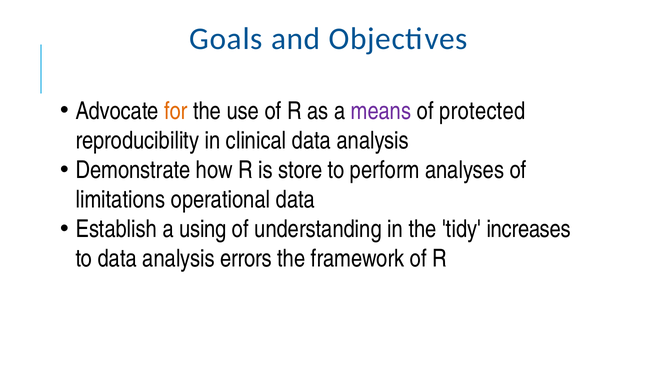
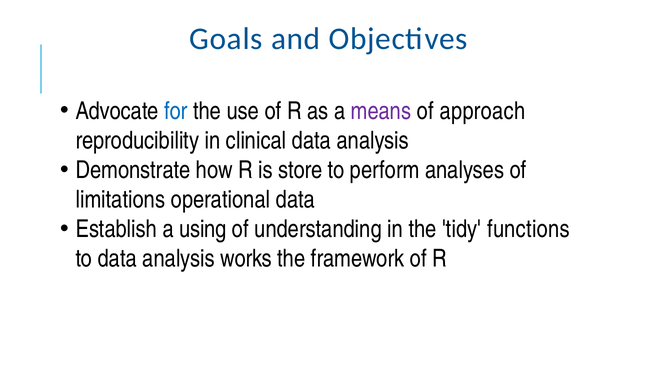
for colour: orange -> blue
protected: protected -> approach
increases: increases -> functions
errors: errors -> works
